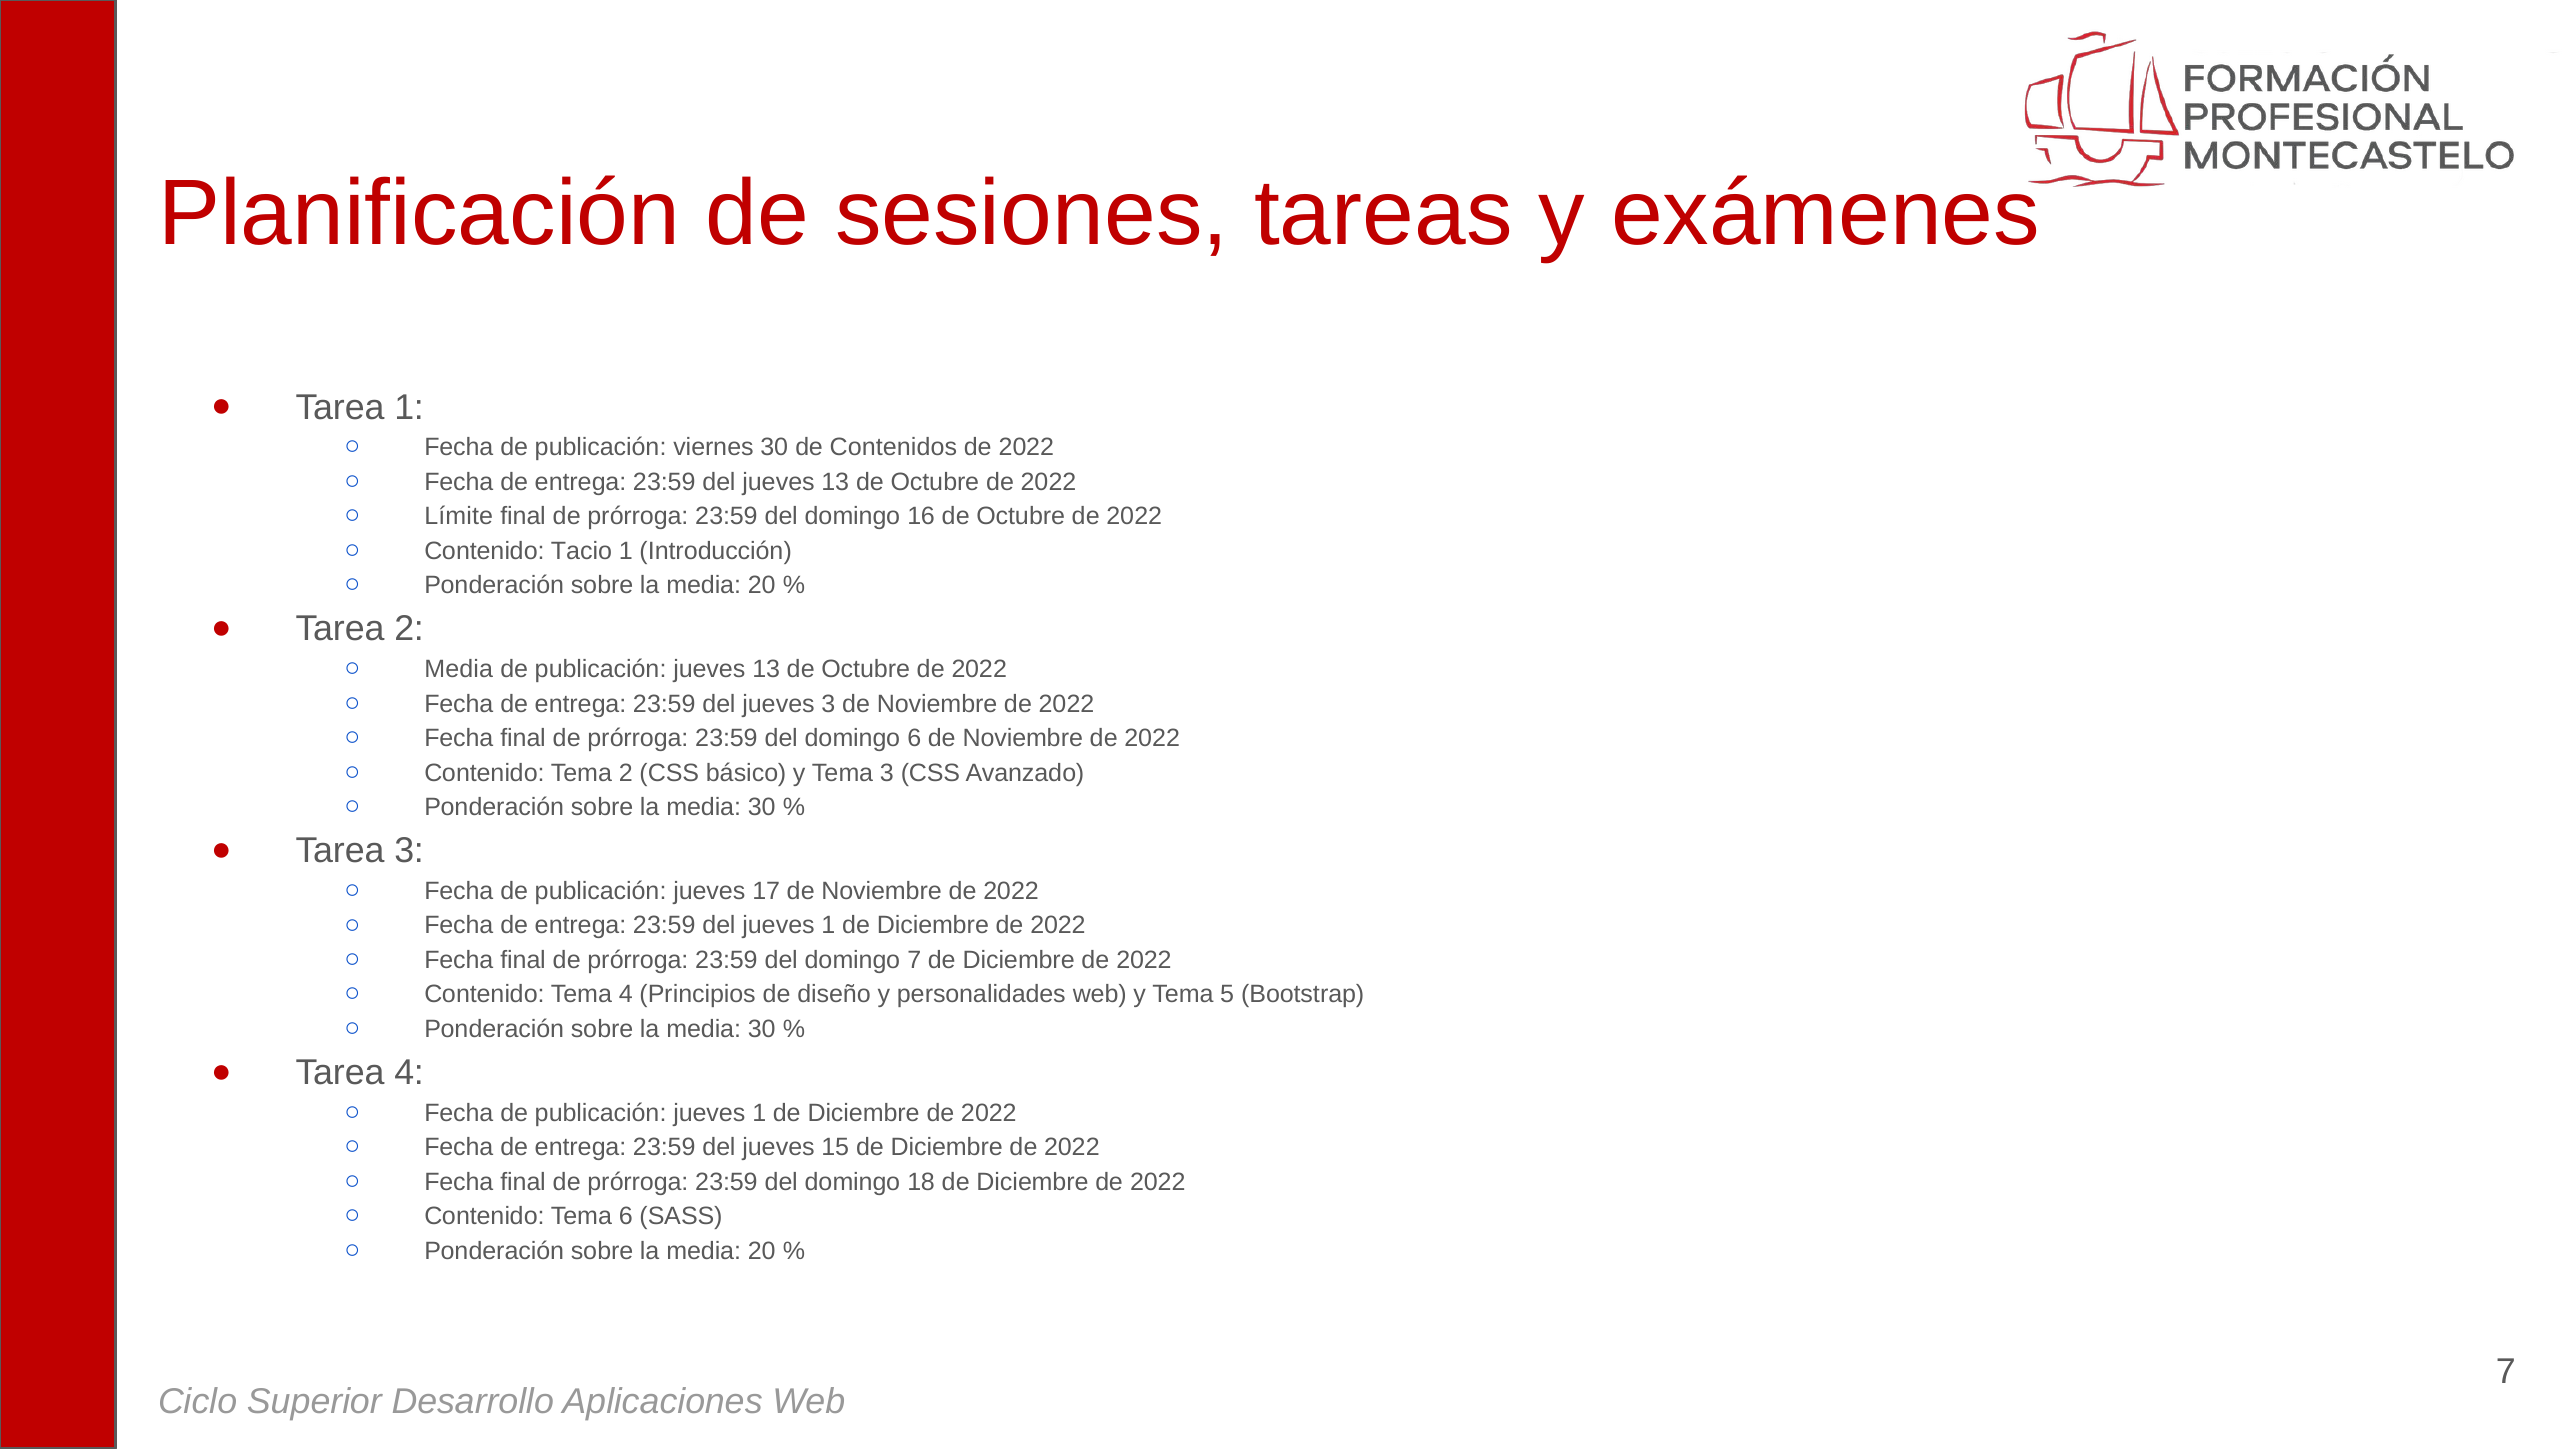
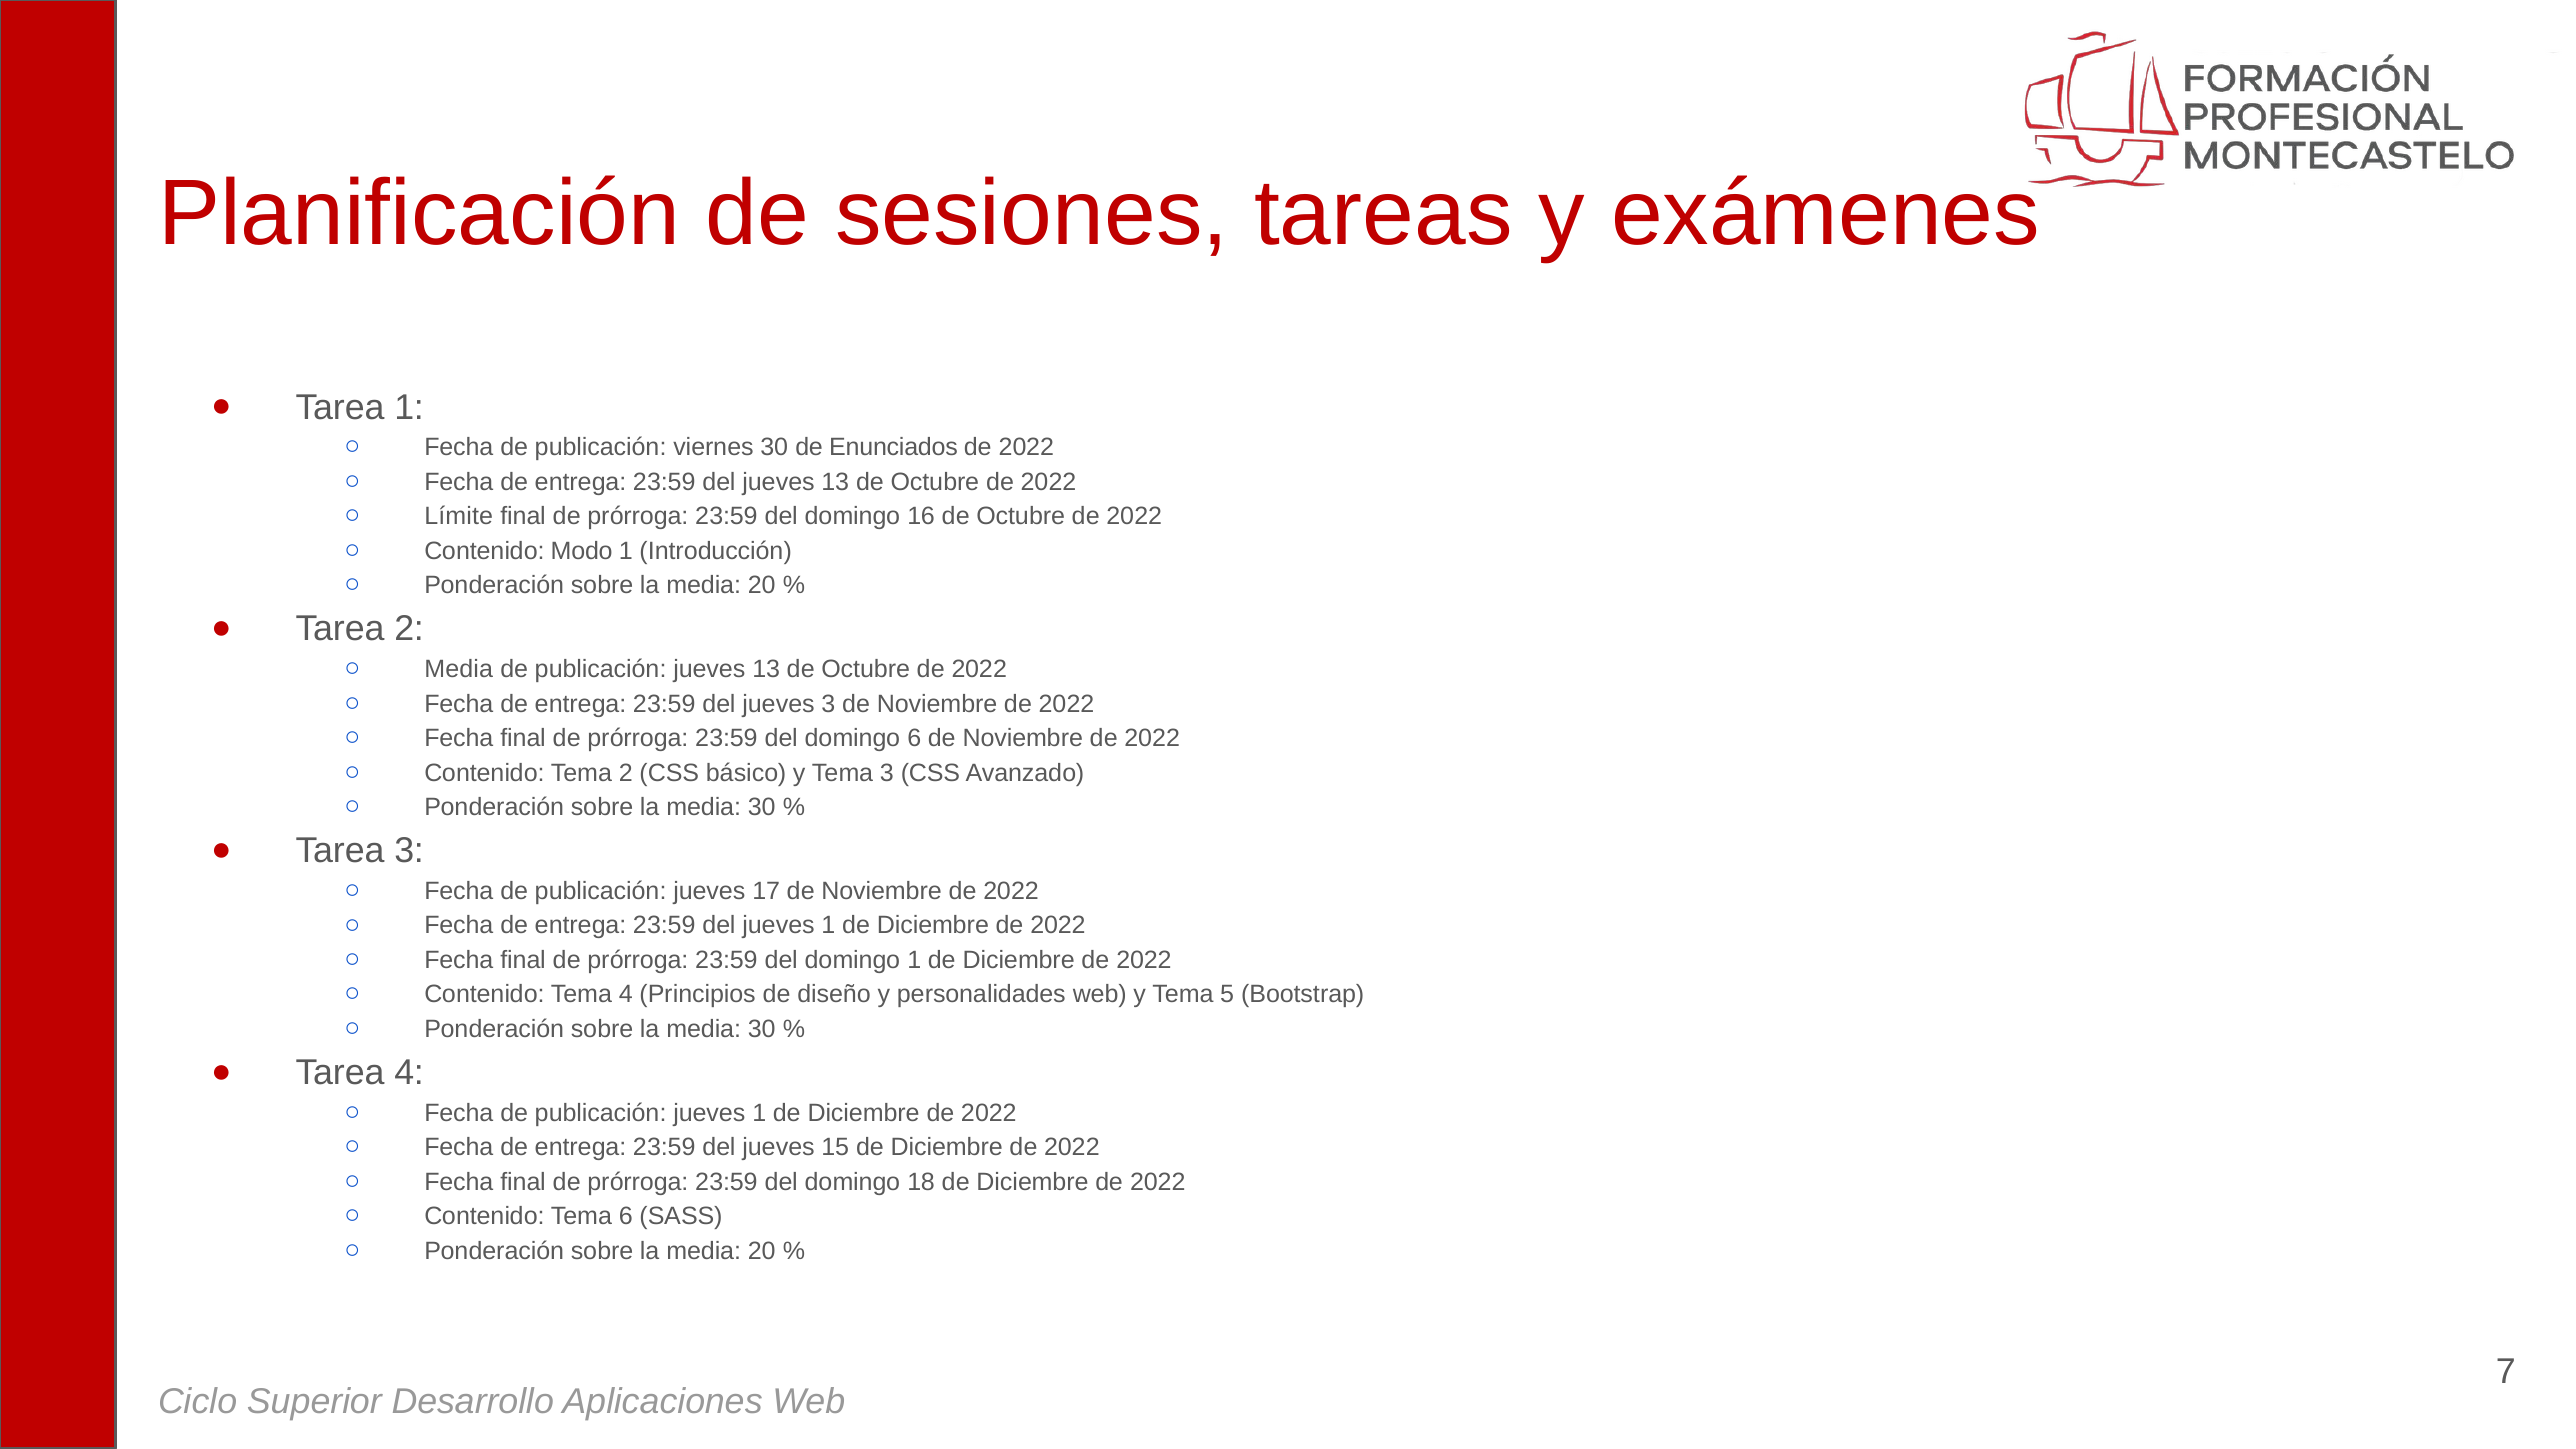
Contenidos: Contenidos -> Enunciados
Tacio: Tacio -> Modo
domingo 7: 7 -> 1
